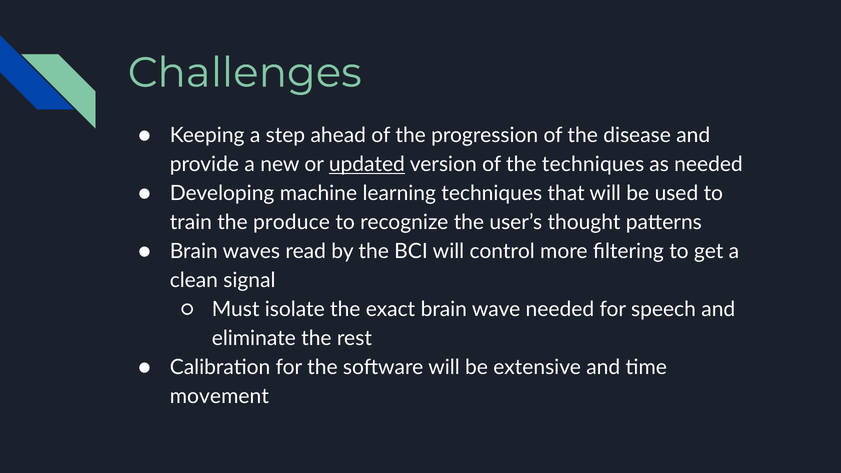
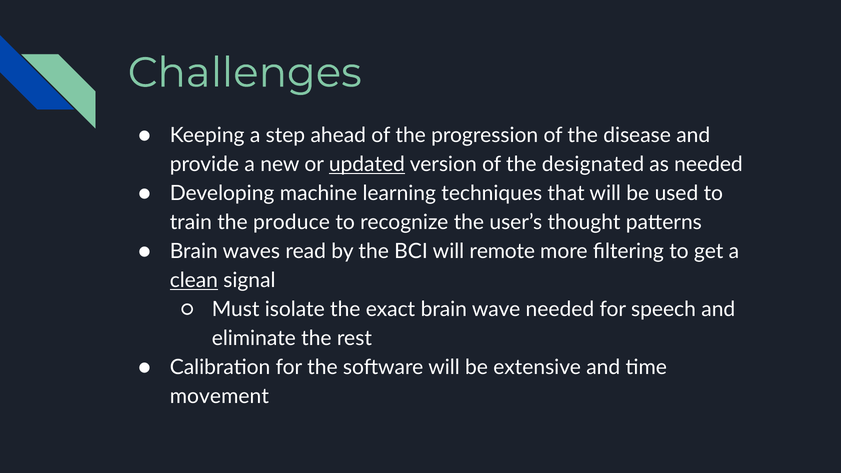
the techniques: techniques -> designated
control: control -> remote
clean underline: none -> present
